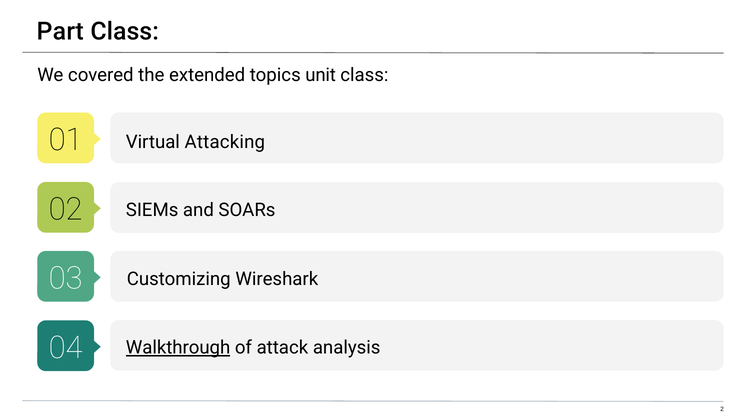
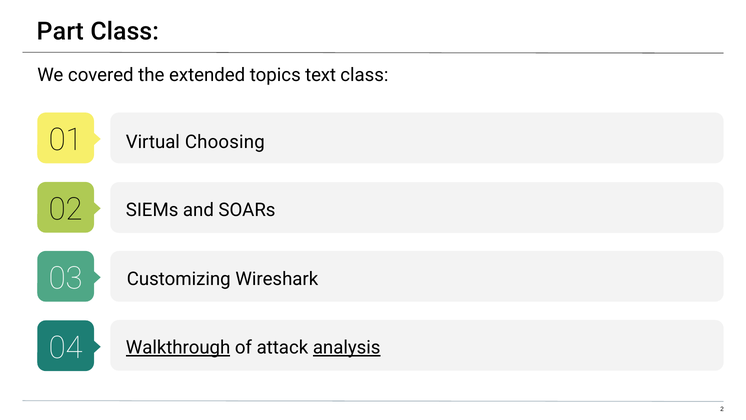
unit: unit -> text
Attacking: Attacking -> Choosing
analysis underline: none -> present
